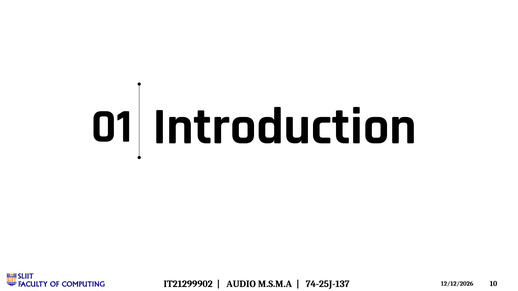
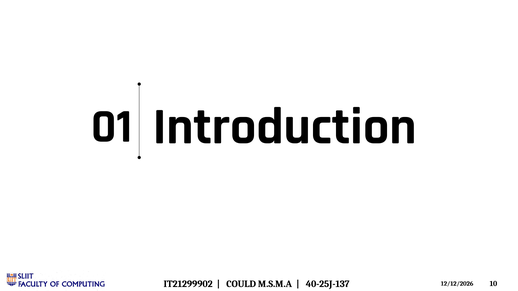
AUDIO: AUDIO -> COULD
74-25J-137: 74-25J-137 -> 40-25J-137
